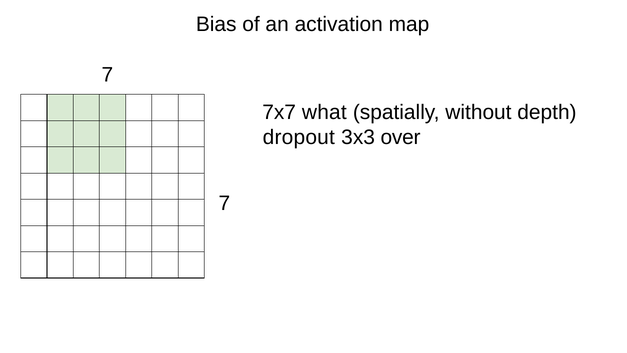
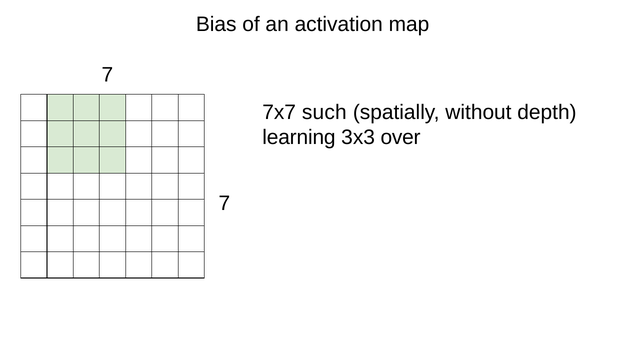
what: what -> such
dropout: dropout -> learning
